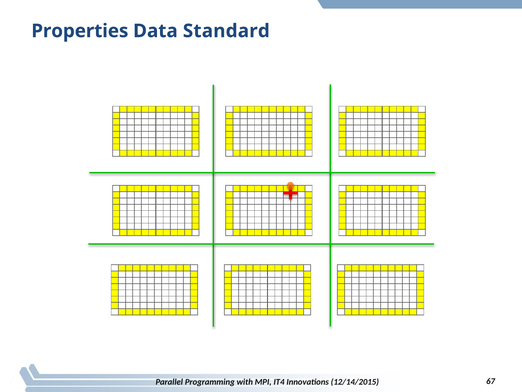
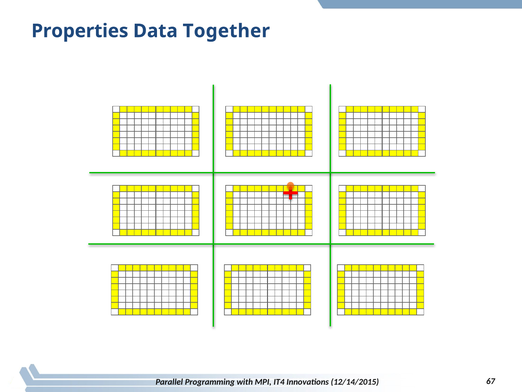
Standard: Standard -> Together
